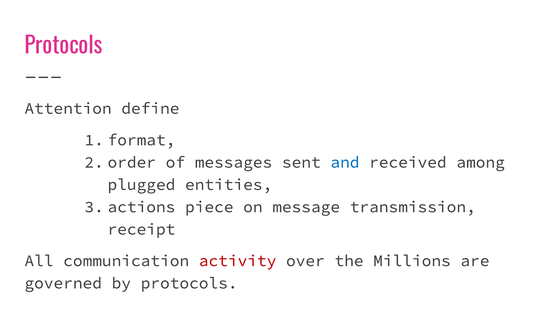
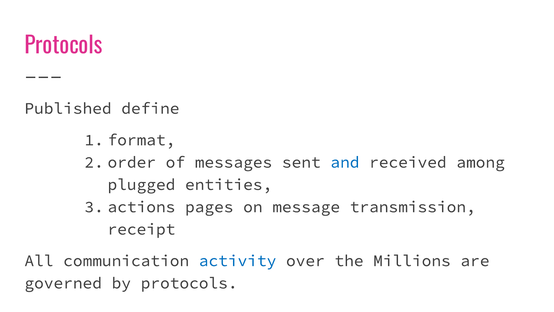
Attention: Attention -> Published
piece: piece -> pages
activity colour: red -> blue
